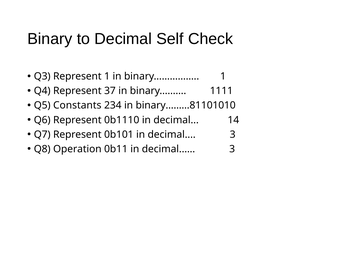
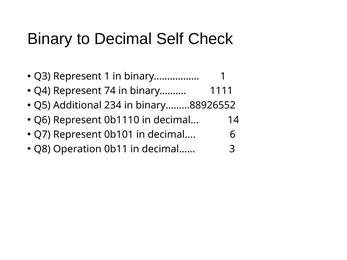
37: 37 -> 74
Constants: Constants -> Additional
binary………81101010: binary………81101010 -> binary………88926552
decimal 3: 3 -> 6
